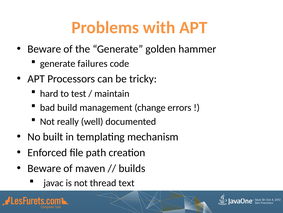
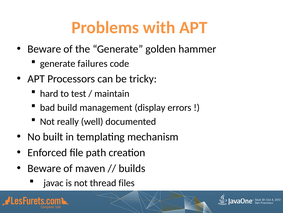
change: change -> display
text: text -> files
